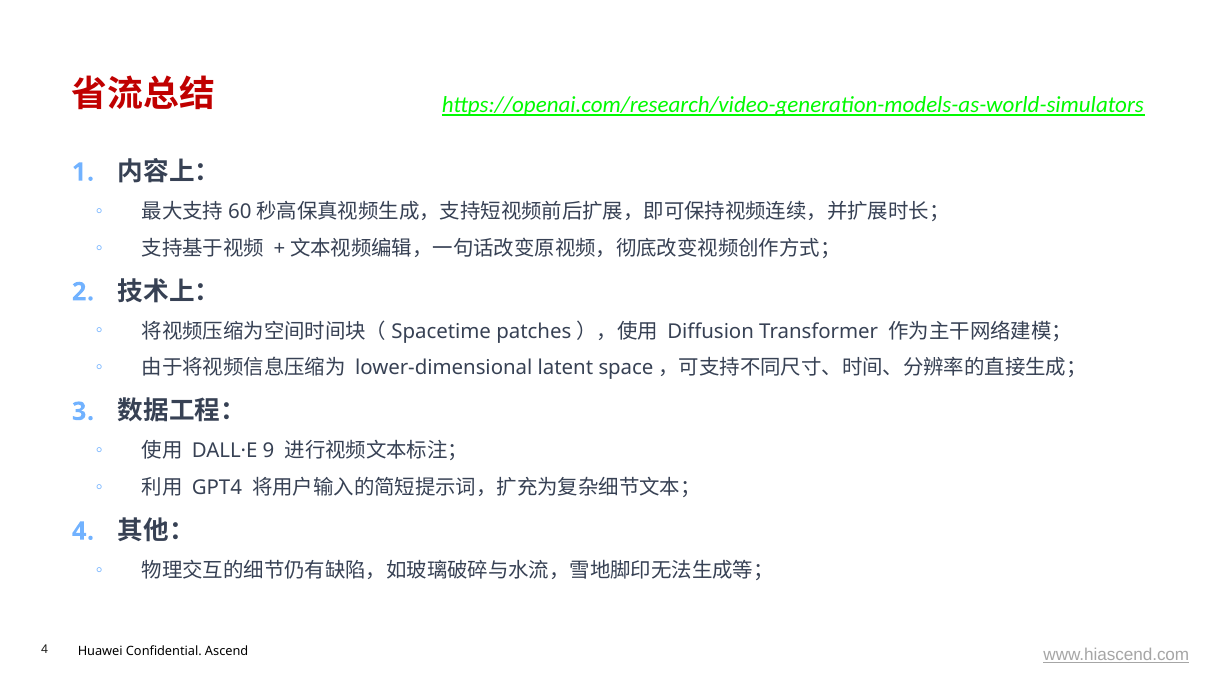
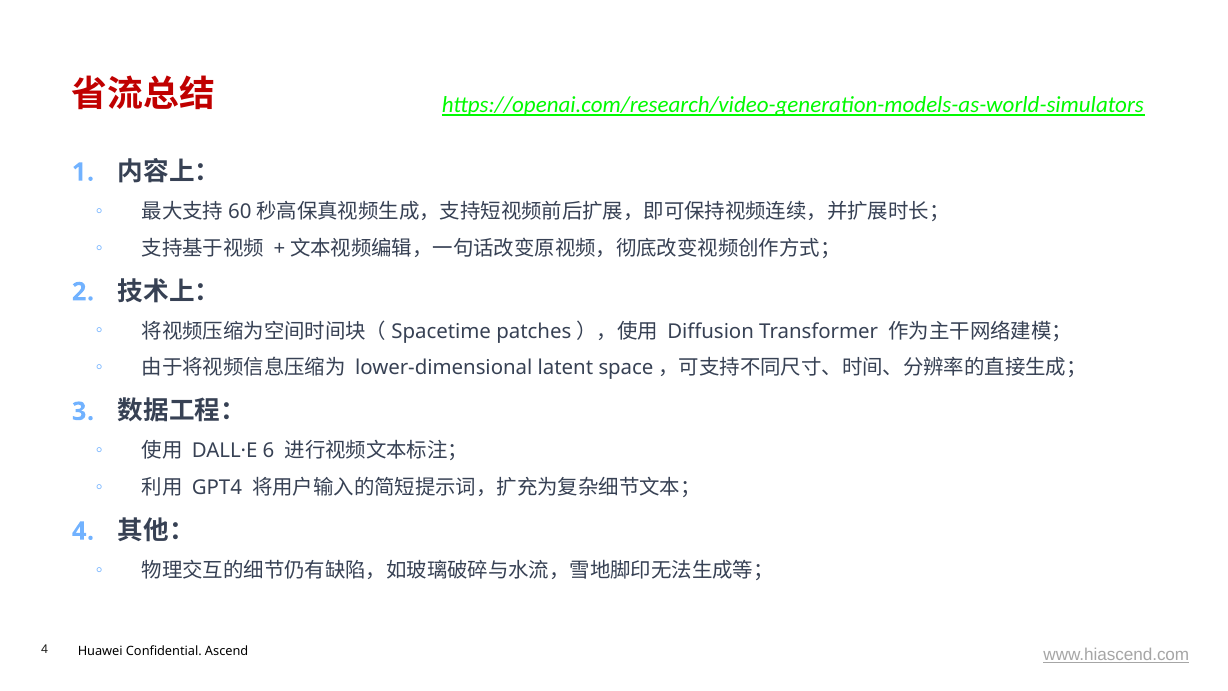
9: 9 -> 6
